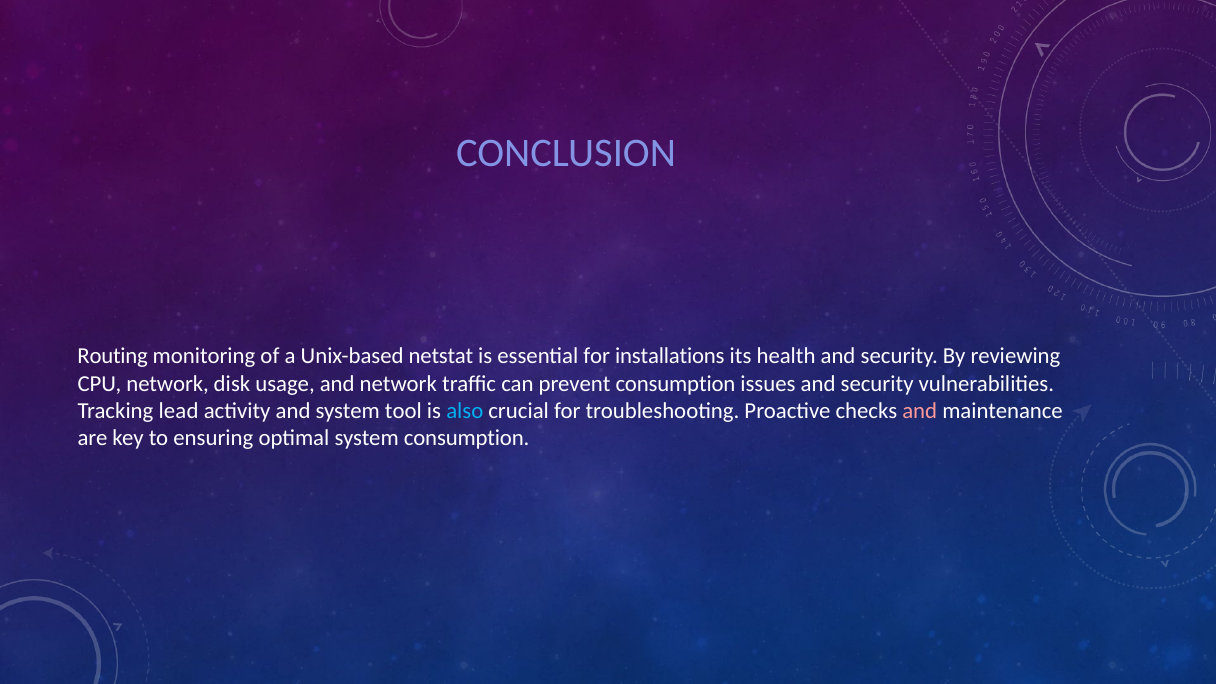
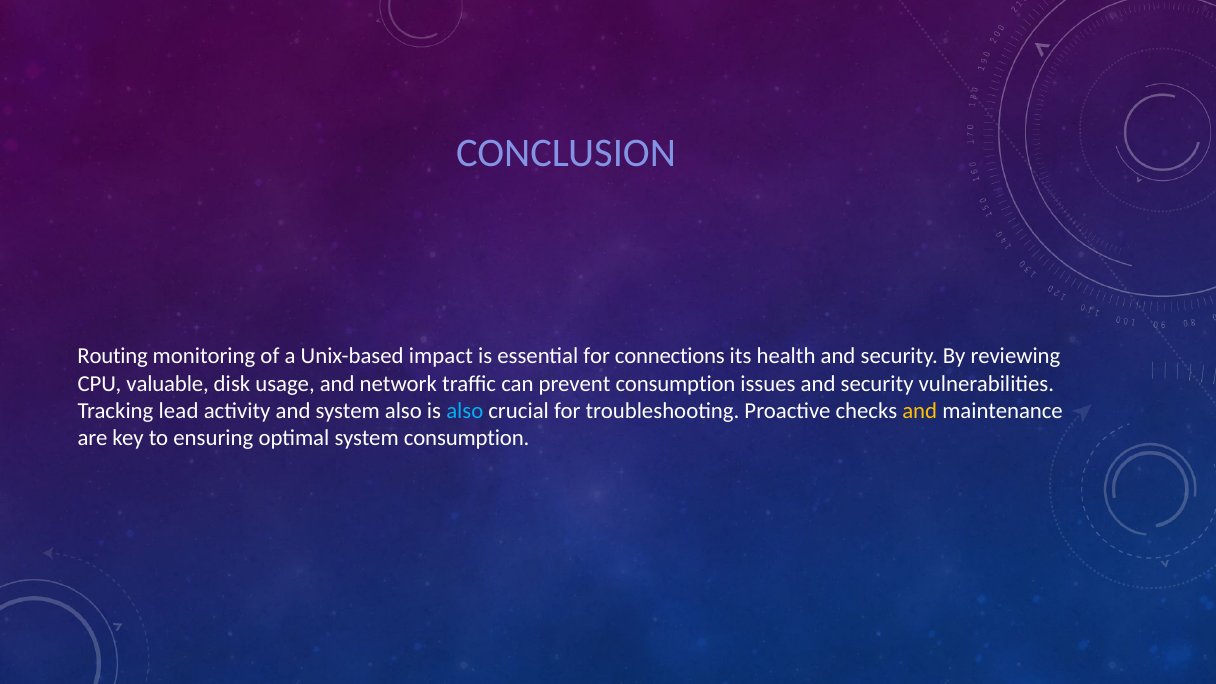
netstat: netstat -> impact
installations: installations -> connections
CPU network: network -> valuable
system tool: tool -> also
and at (920, 411) colour: pink -> yellow
